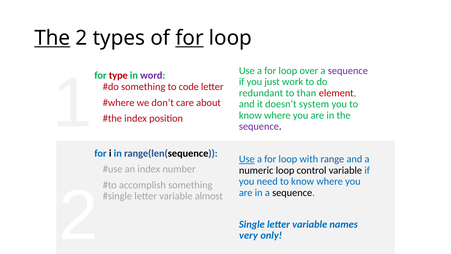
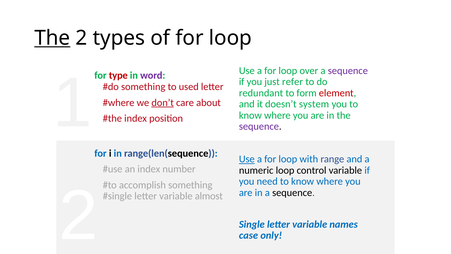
for at (190, 38) underline: present -> none
work: work -> refer
code: code -> used
than: than -> form
don’t underline: none -> present
very: very -> case
